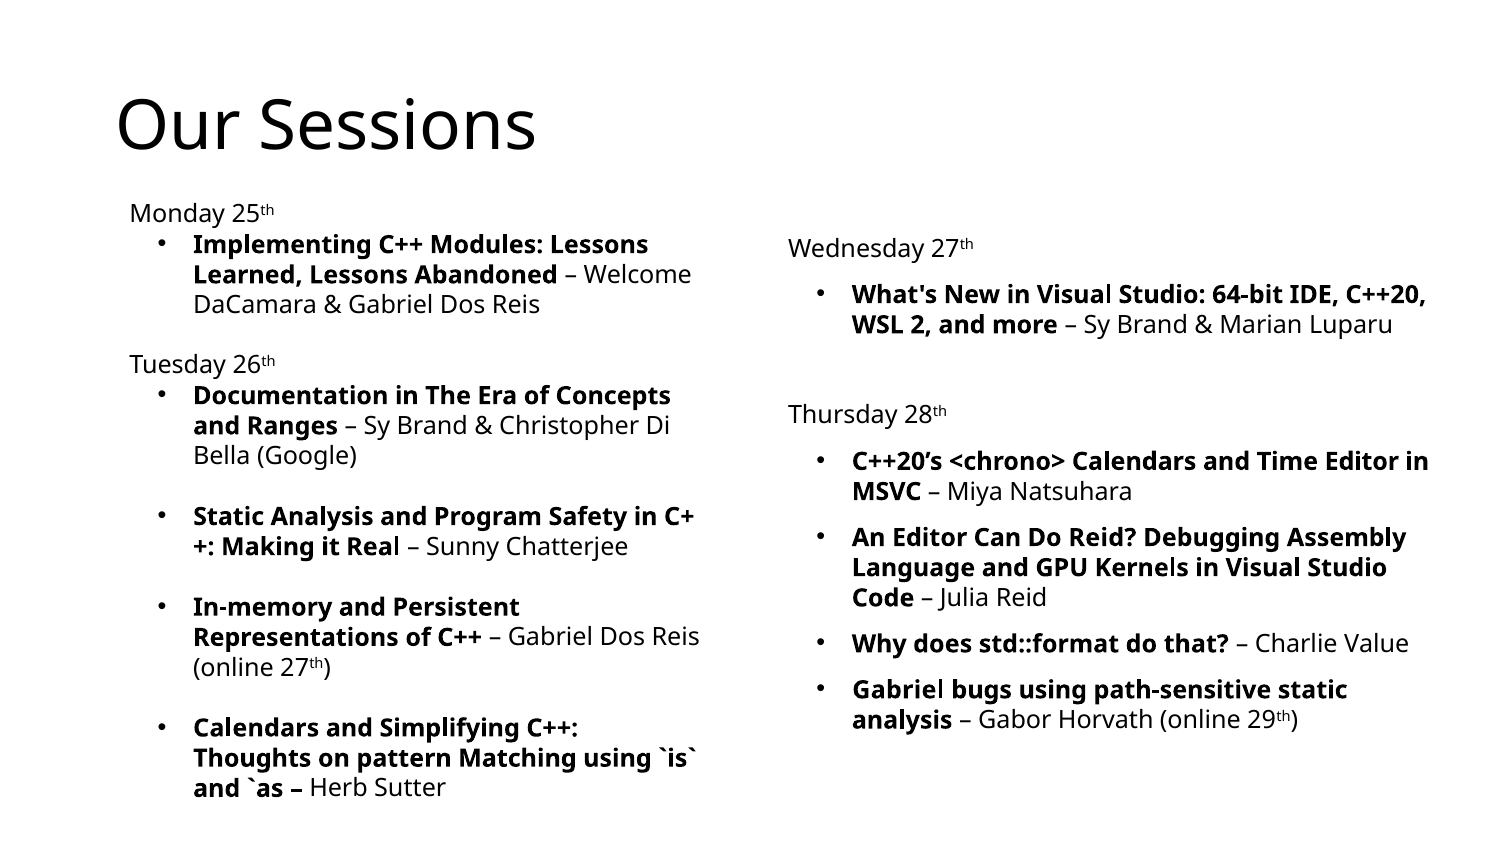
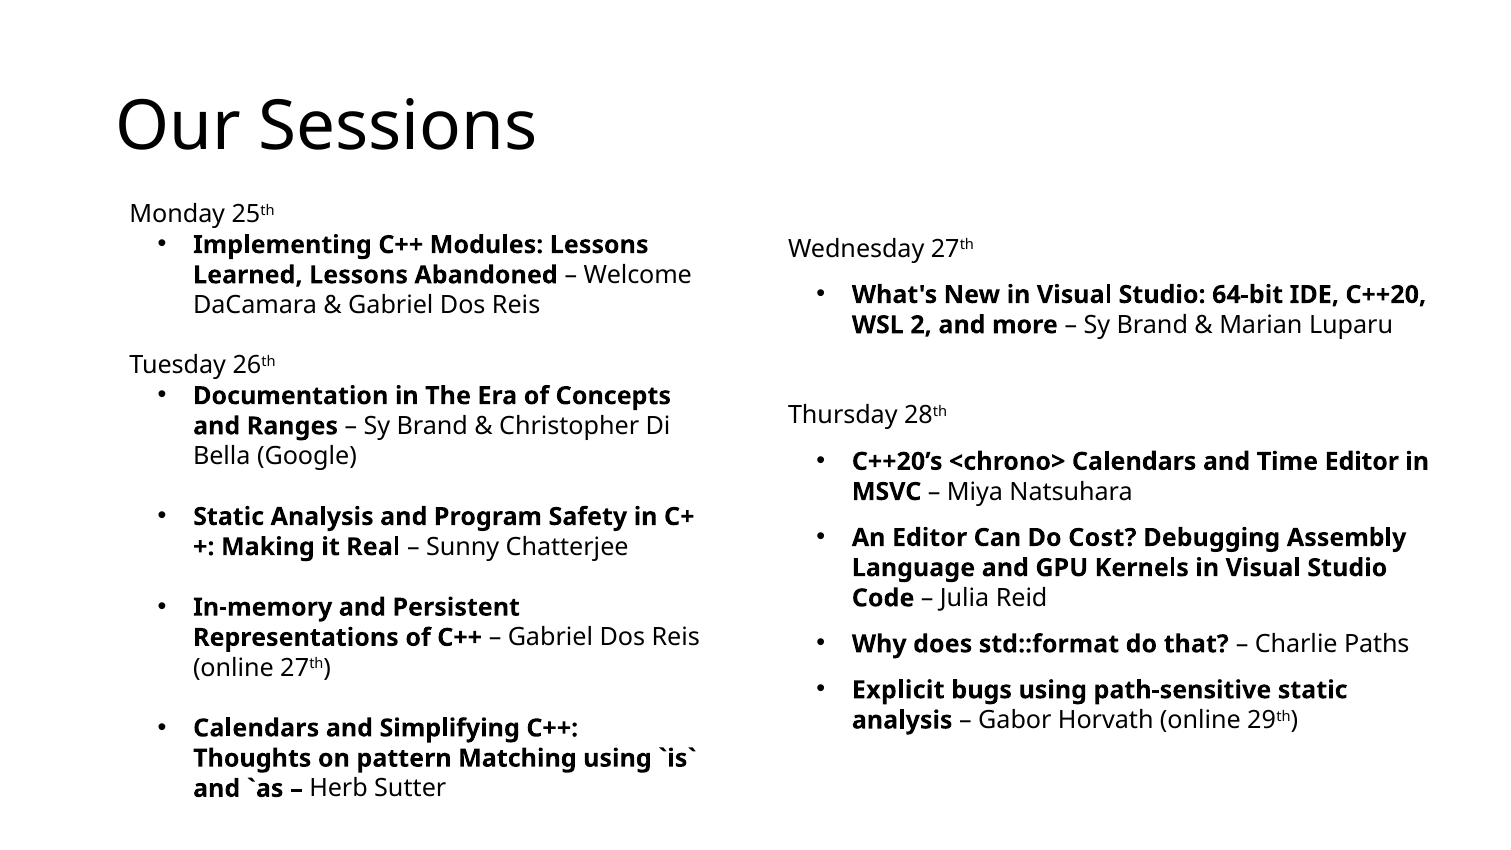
Do Reid: Reid -> Cost
Value: Value -> Paths
Gabriel at (898, 690): Gabriel -> Explicit
